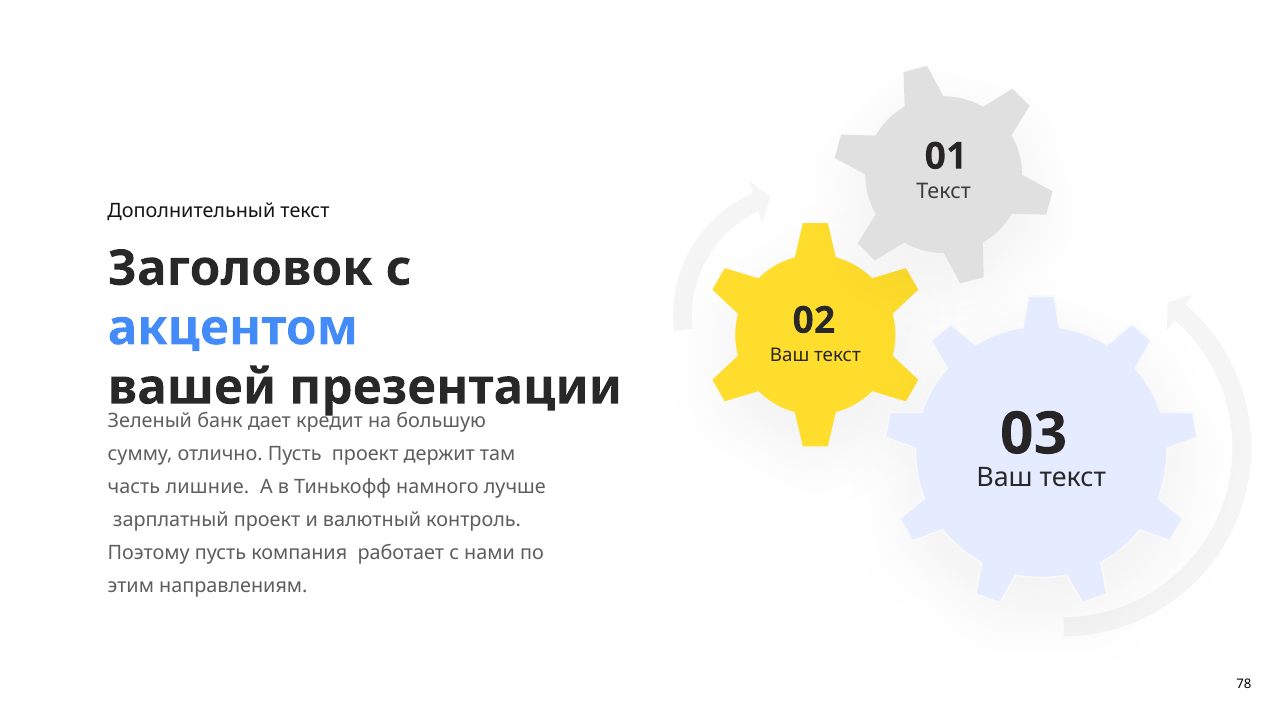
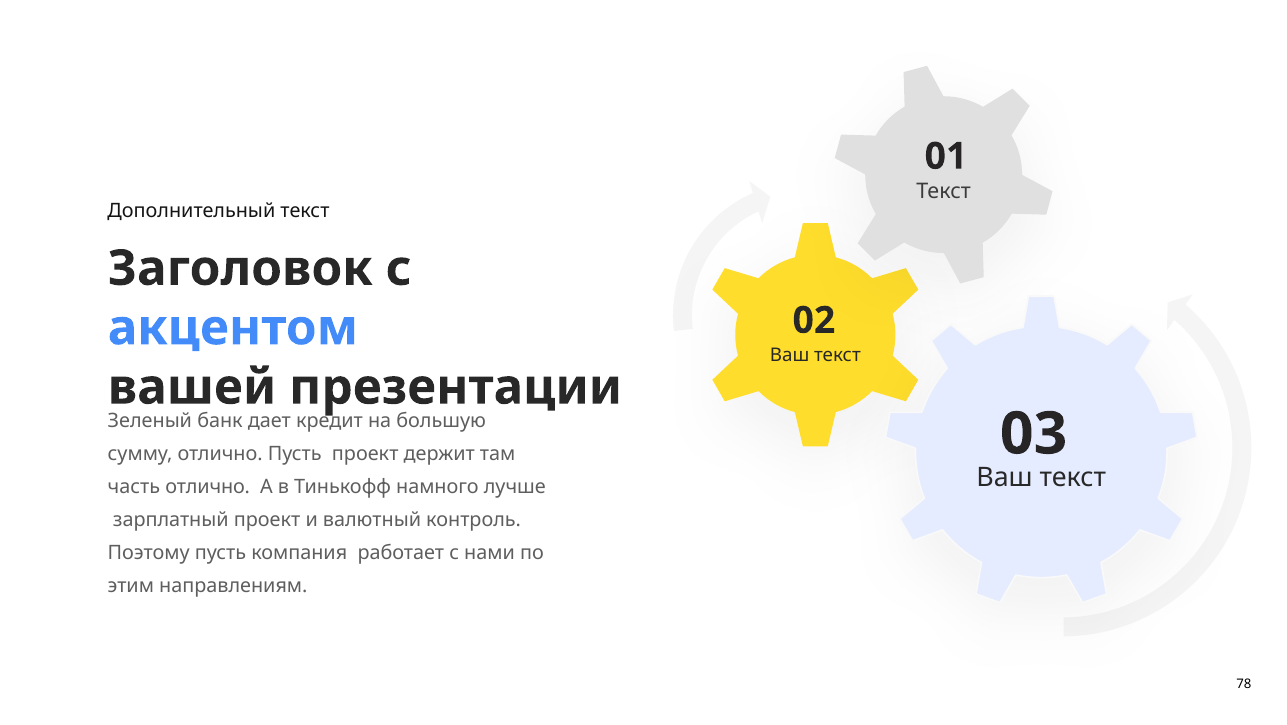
часть лишние: лишние -> отлично
